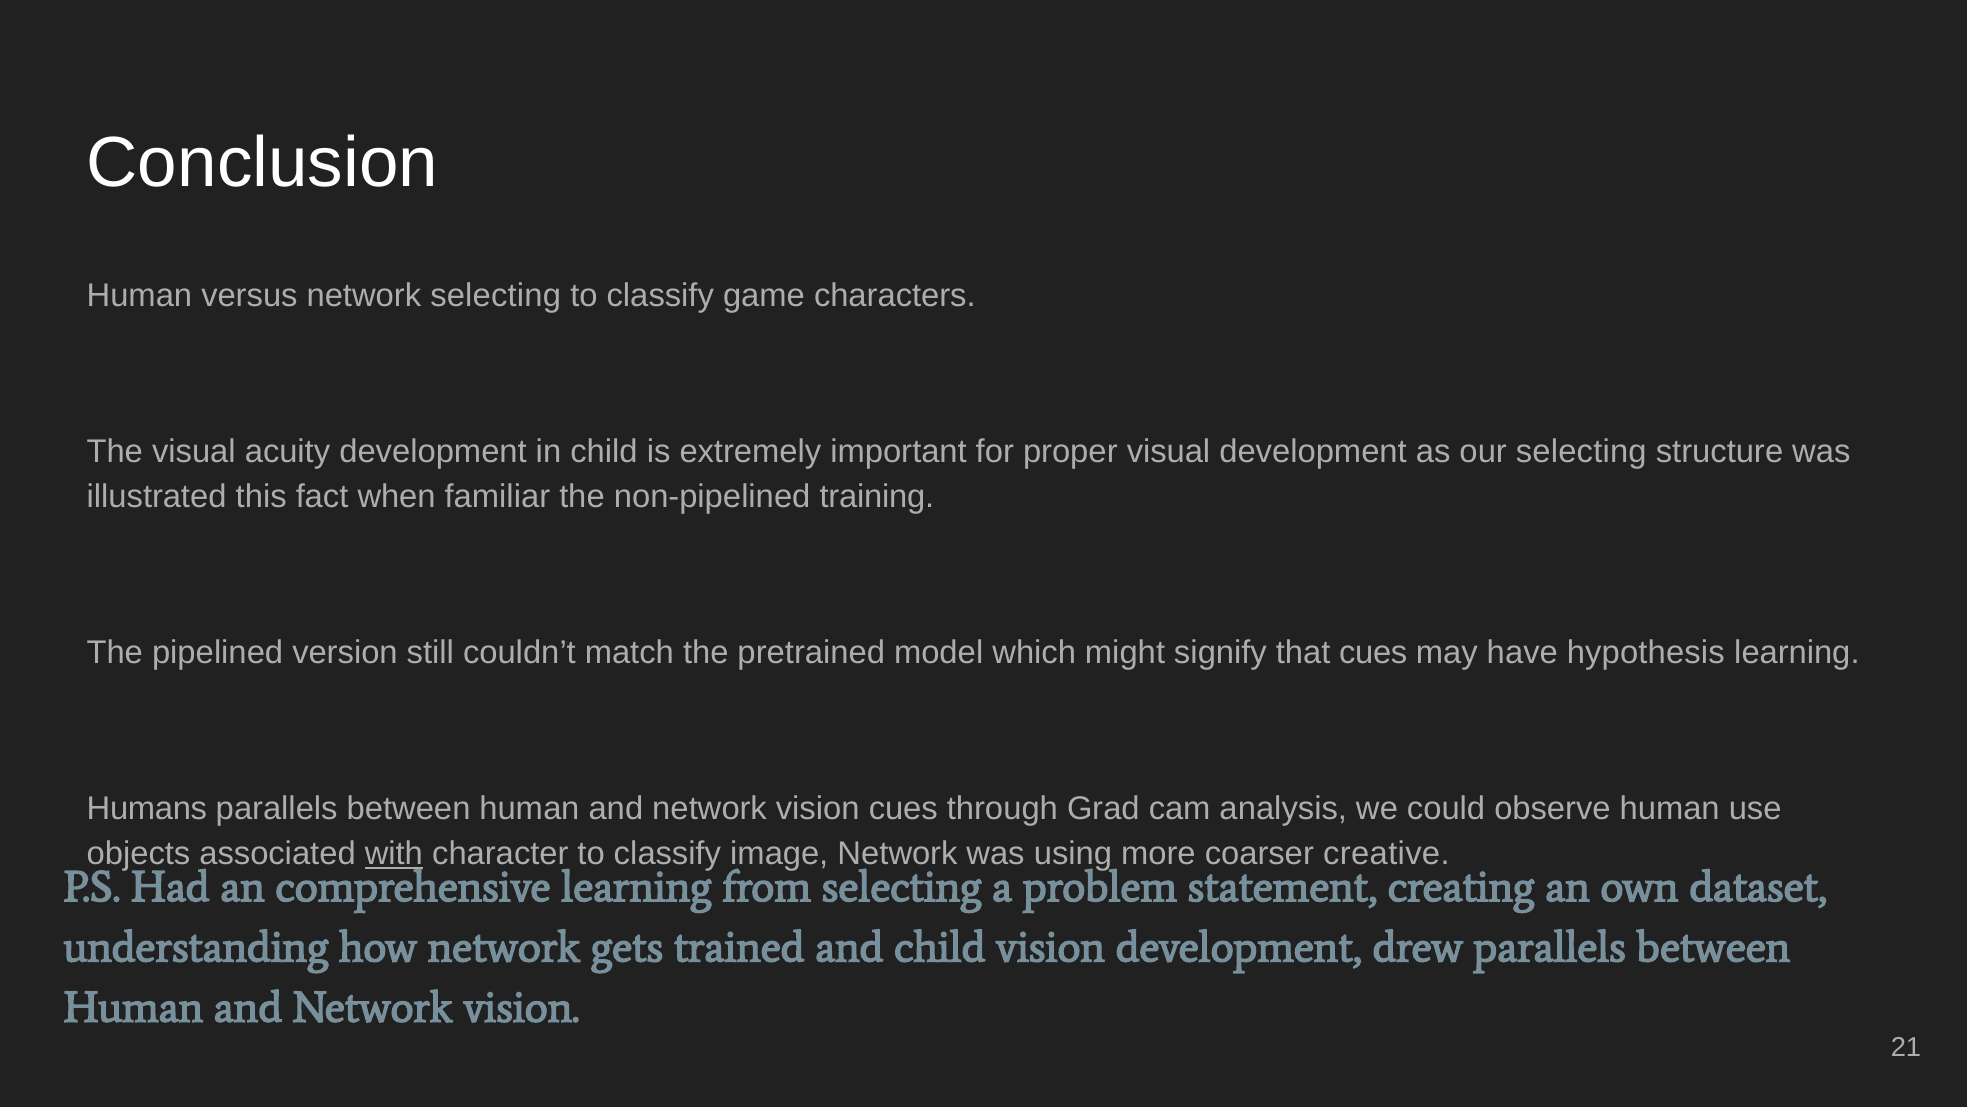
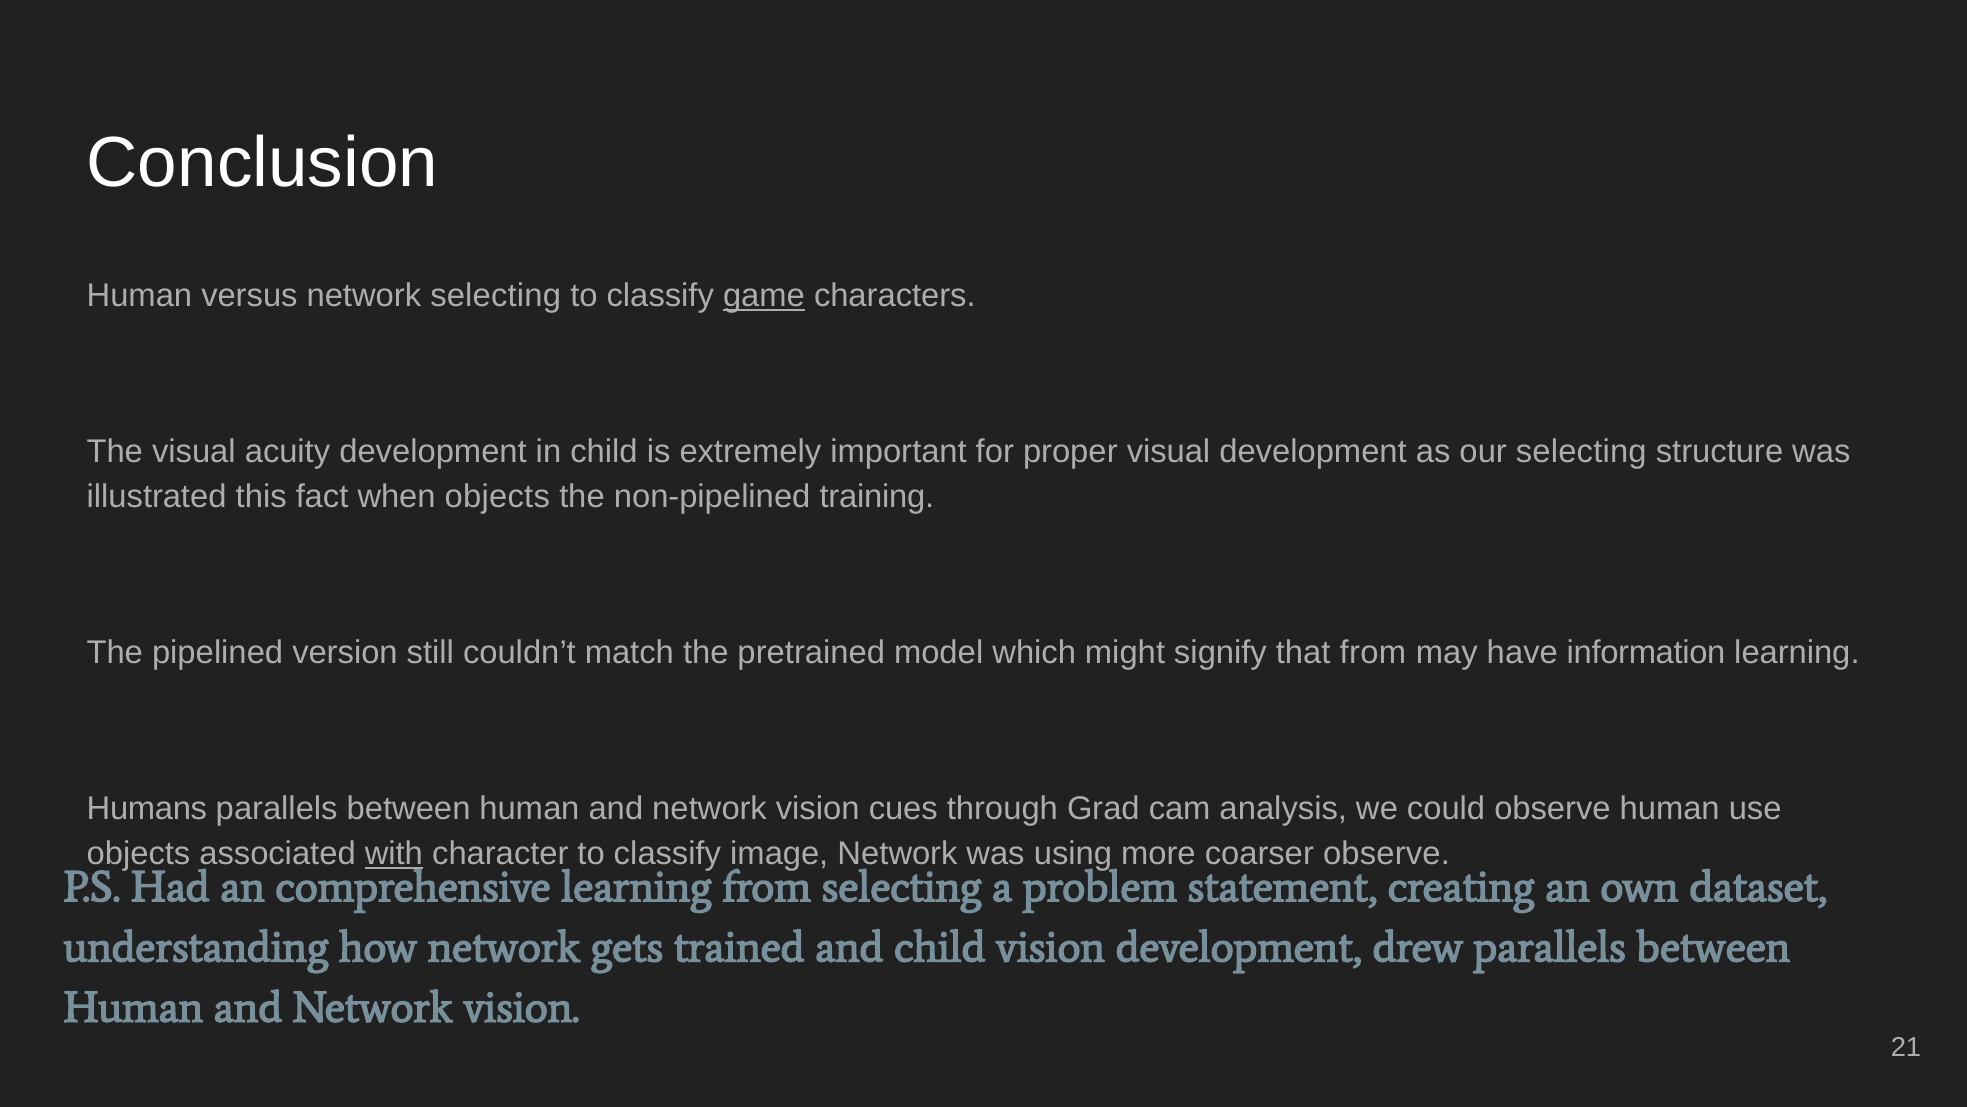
game underline: none -> present
when familiar: familiar -> objects
that cues: cues -> from
hypothesis: hypothesis -> information
coarser creative: creative -> observe
